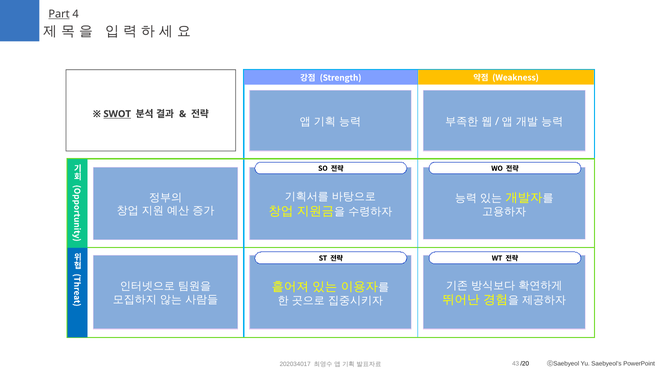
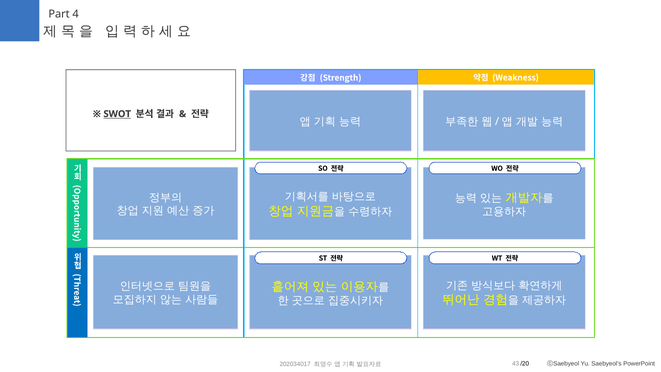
Part underline: present -> none
